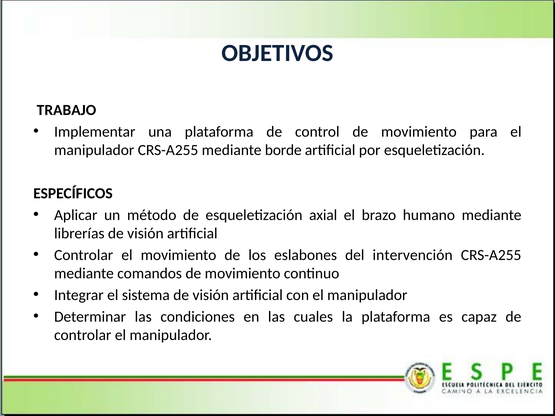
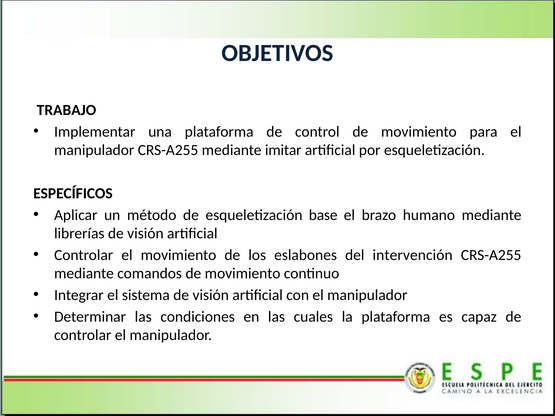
borde: borde -> imitar
axial: axial -> base
